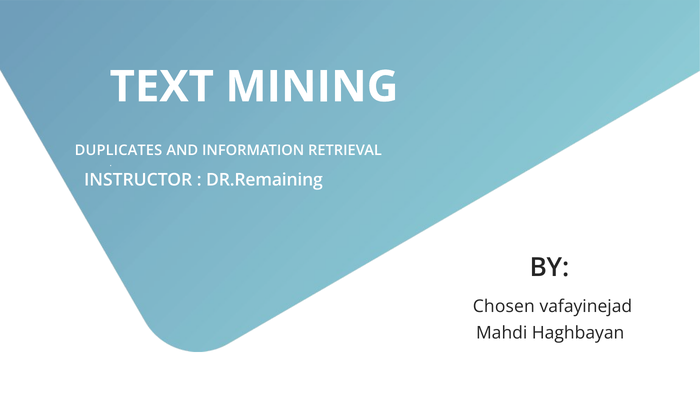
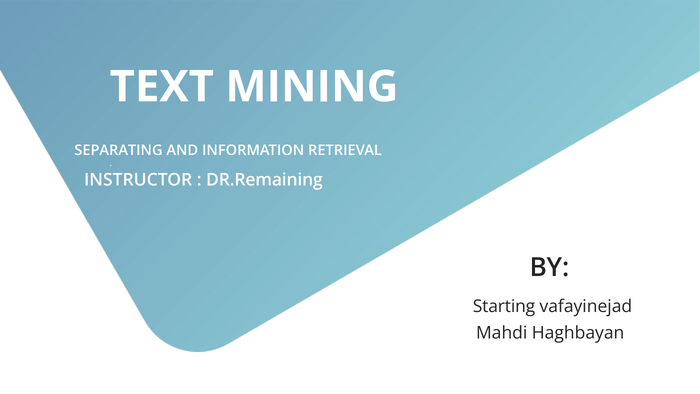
DUPLICATES: DUPLICATES -> SEPARATING
Chosen: Chosen -> Starting
